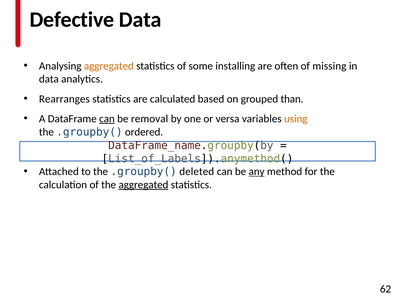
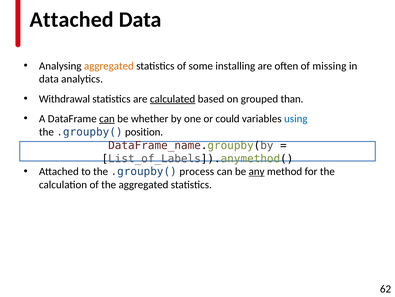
Defective at (72, 20): Defective -> Attached
Rearranges: Rearranges -> Withdrawal
calculated underline: none -> present
removal: removal -> whether
versa: versa -> could
using colour: orange -> blue
ordered: ordered -> position
deleted: deleted -> process
aggregated at (143, 184) underline: present -> none
